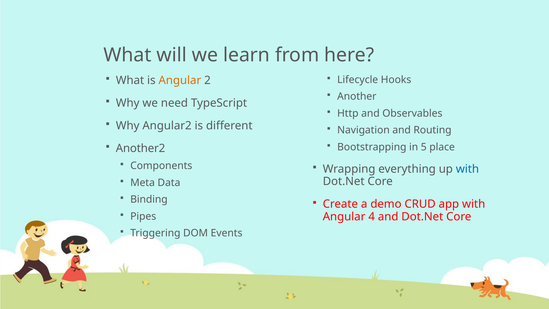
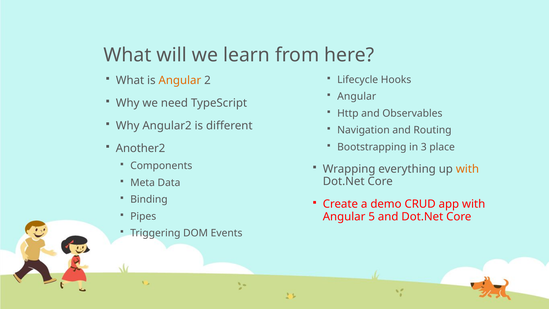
Another at (357, 96): Another -> Angular
5: 5 -> 3
with at (467, 169) colour: blue -> orange
4: 4 -> 5
